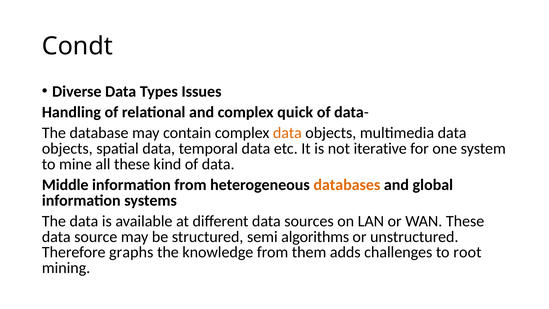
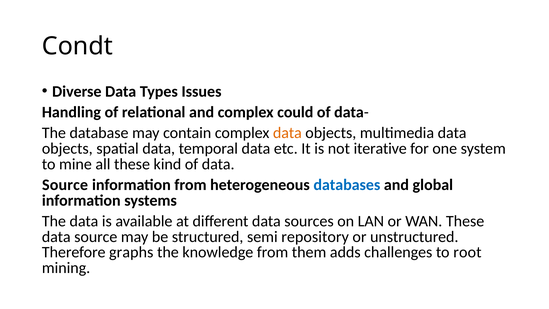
quick: quick -> could
Middle at (65, 185): Middle -> Source
databases colour: orange -> blue
algorithms: algorithms -> repository
